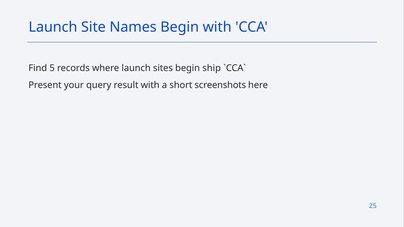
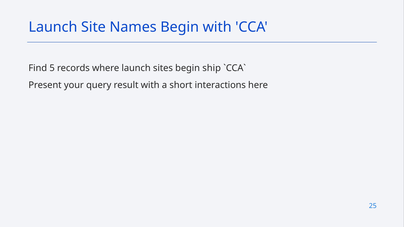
screenshots: screenshots -> interactions
